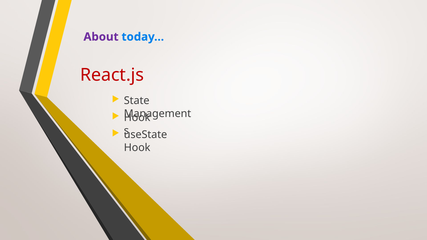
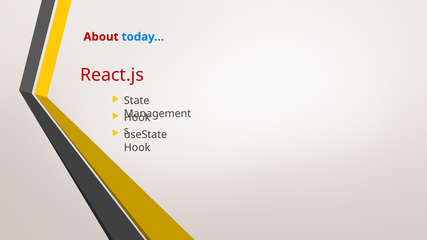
About colour: purple -> red
